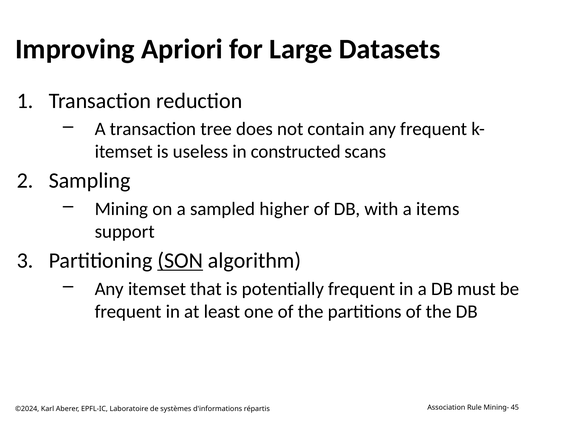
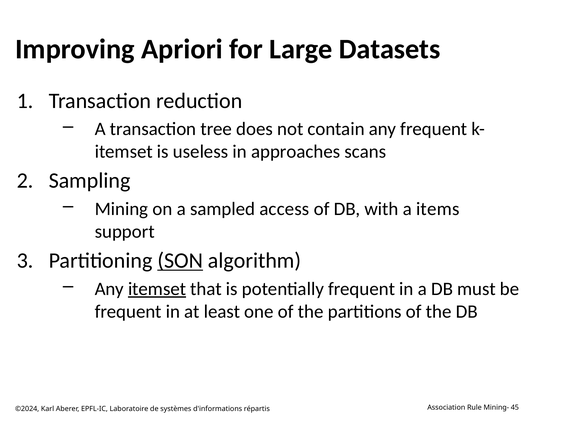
constructed: constructed -> approaches
higher: higher -> access
itemset at (157, 289) underline: none -> present
